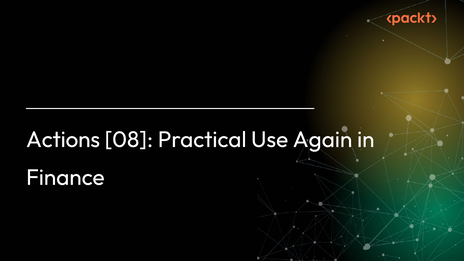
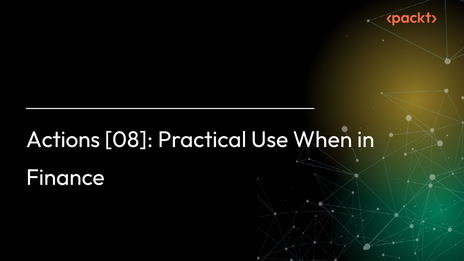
Again: Again -> When
